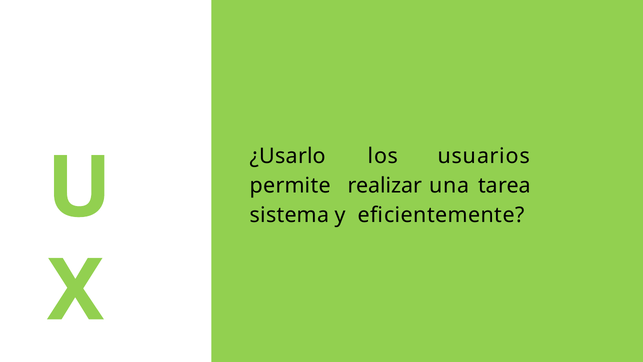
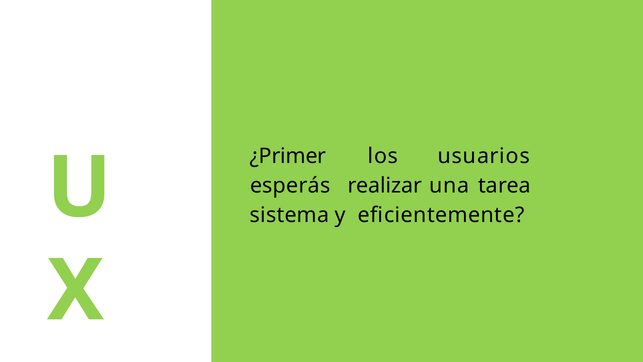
¿Usarlo: ¿Usarlo -> ¿Primer
permite: permite -> esperás
